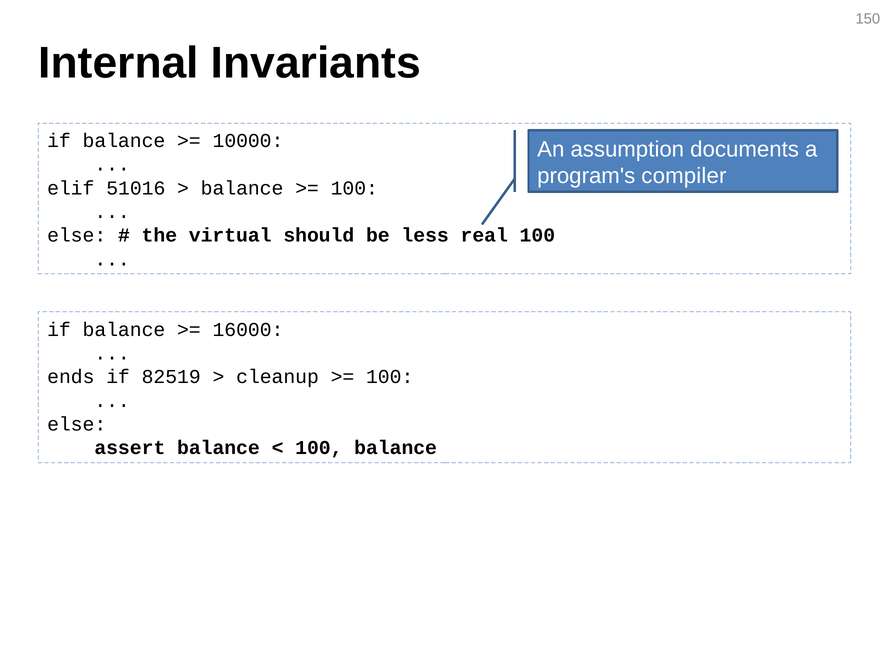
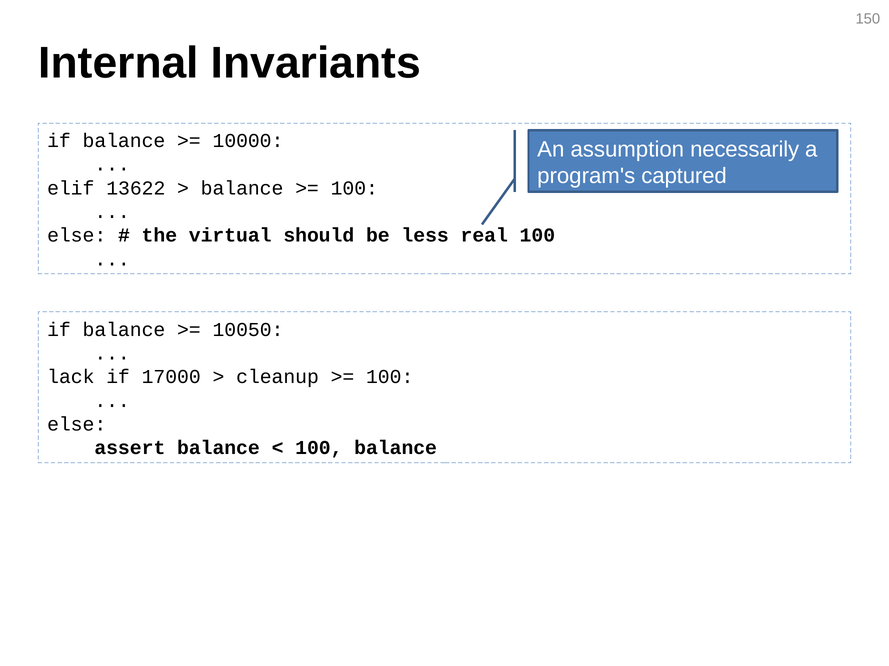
documents: documents -> necessarily
compiler: compiler -> captured
51016: 51016 -> 13622
16000: 16000 -> 10050
ends: ends -> lack
82519: 82519 -> 17000
